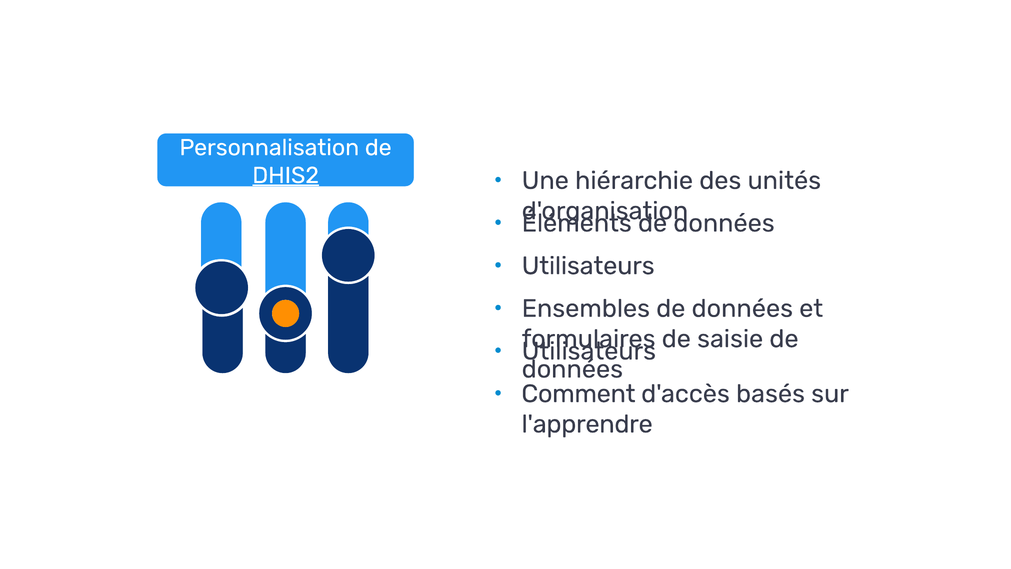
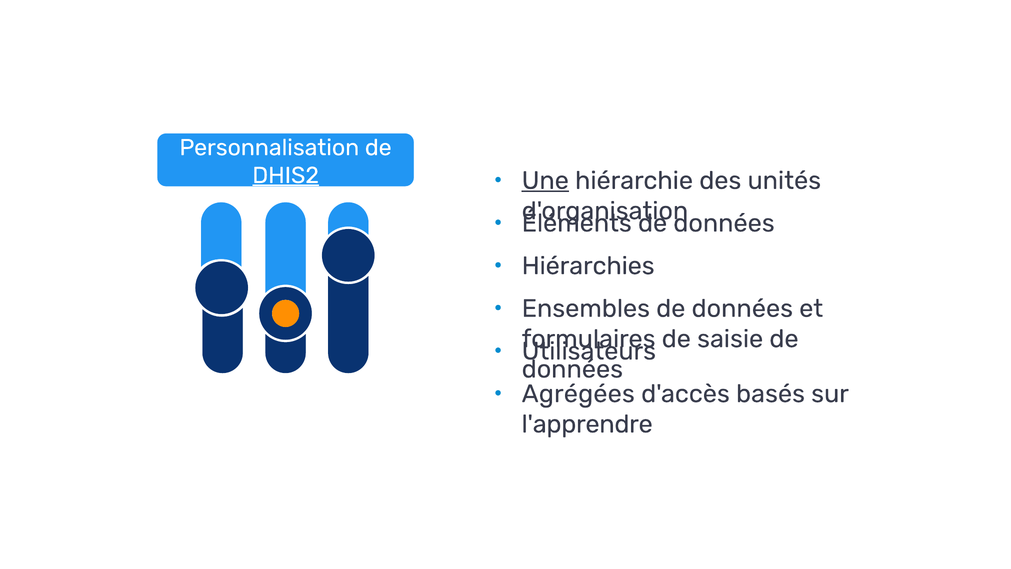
Une underline: none -> present
Utilisateurs at (588, 266): Utilisateurs -> Hiérarchies
Comment: Comment -> Agrégées
